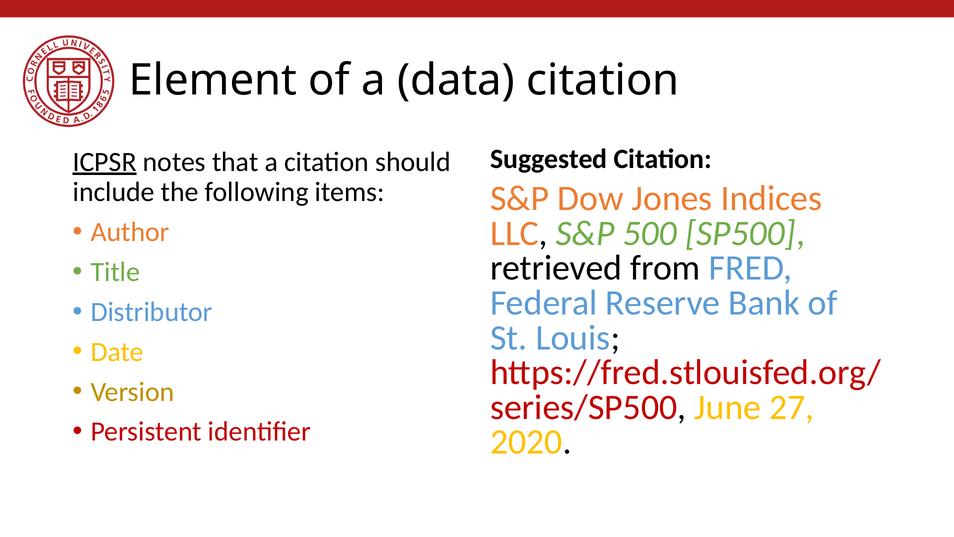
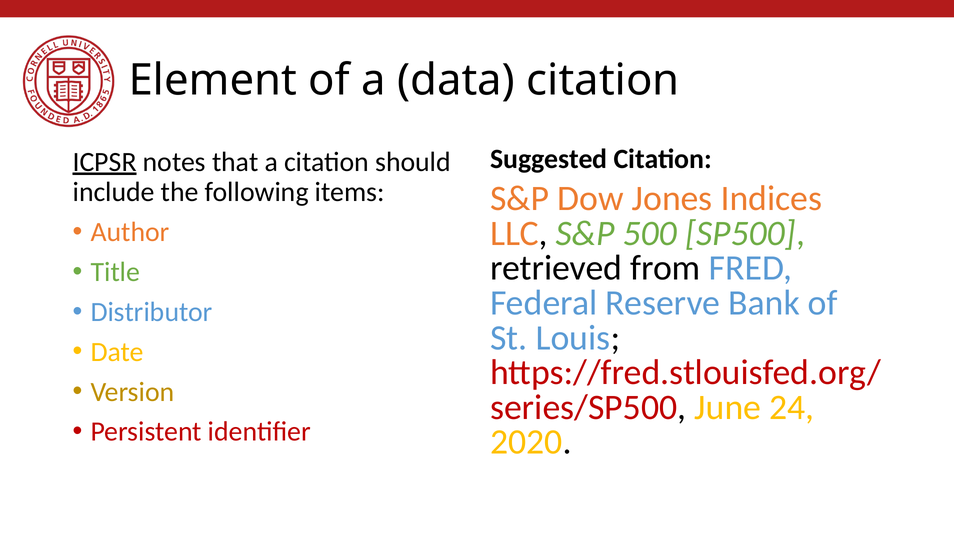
27: 27 -> 24
